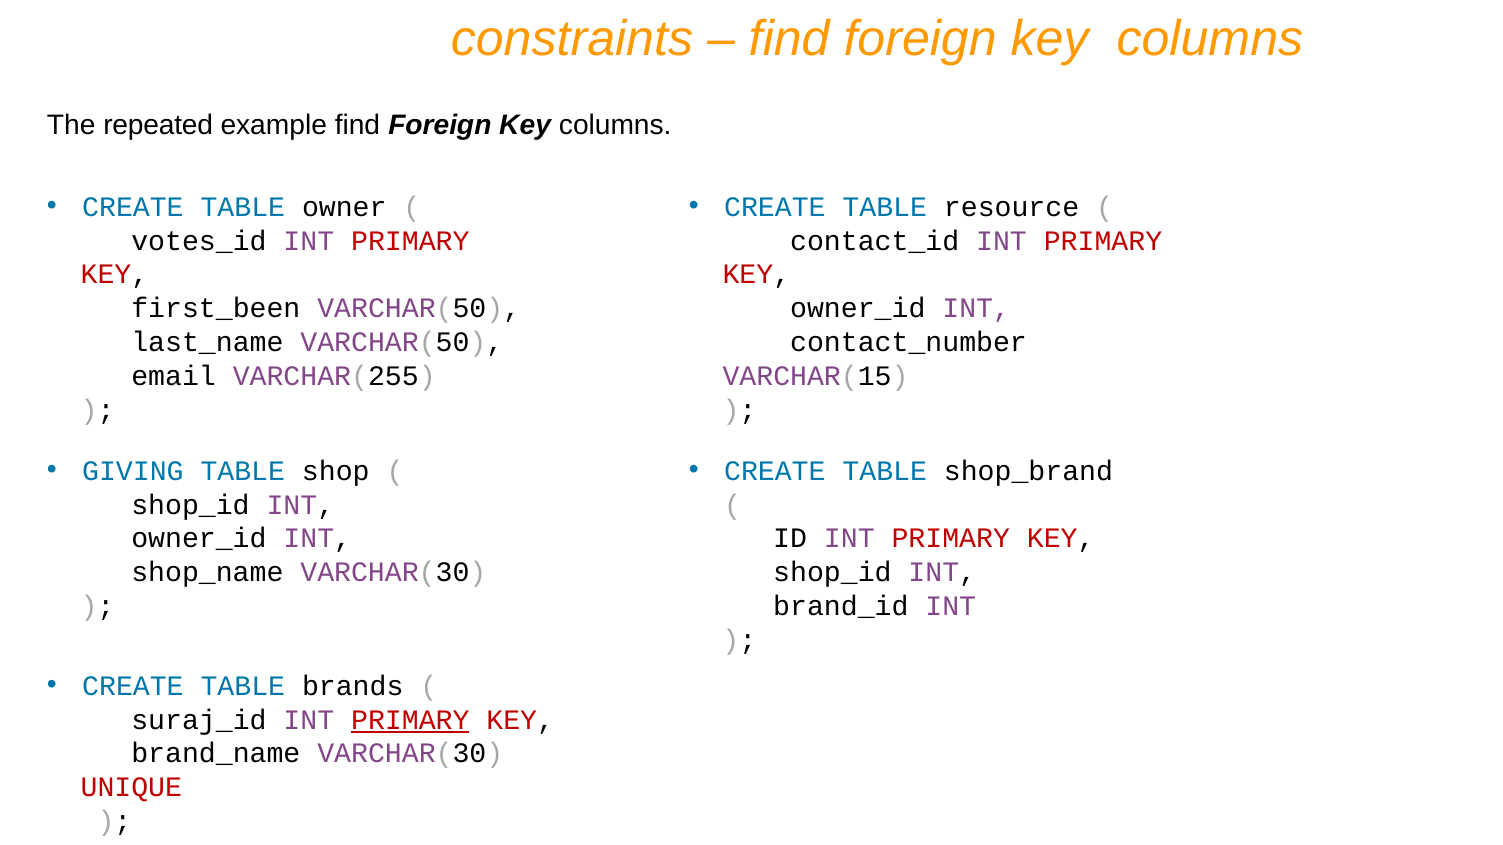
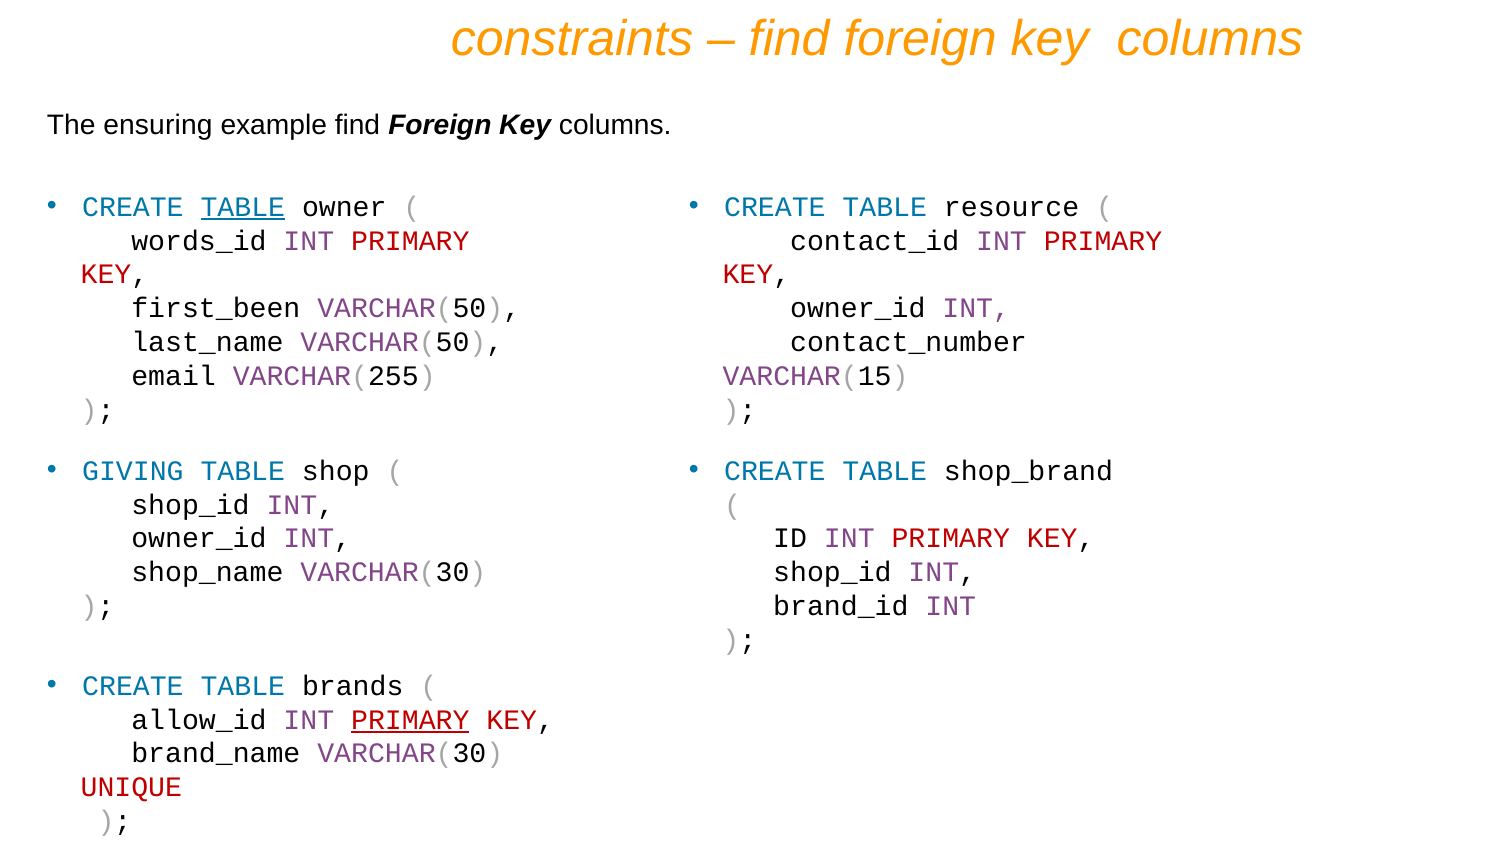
repeated: repeated -> ensuring
TABLE at (243, 207) underline: none -> present
votes_id: votes_id -> words_id
suraj_id: suraj_id -> allow_id
